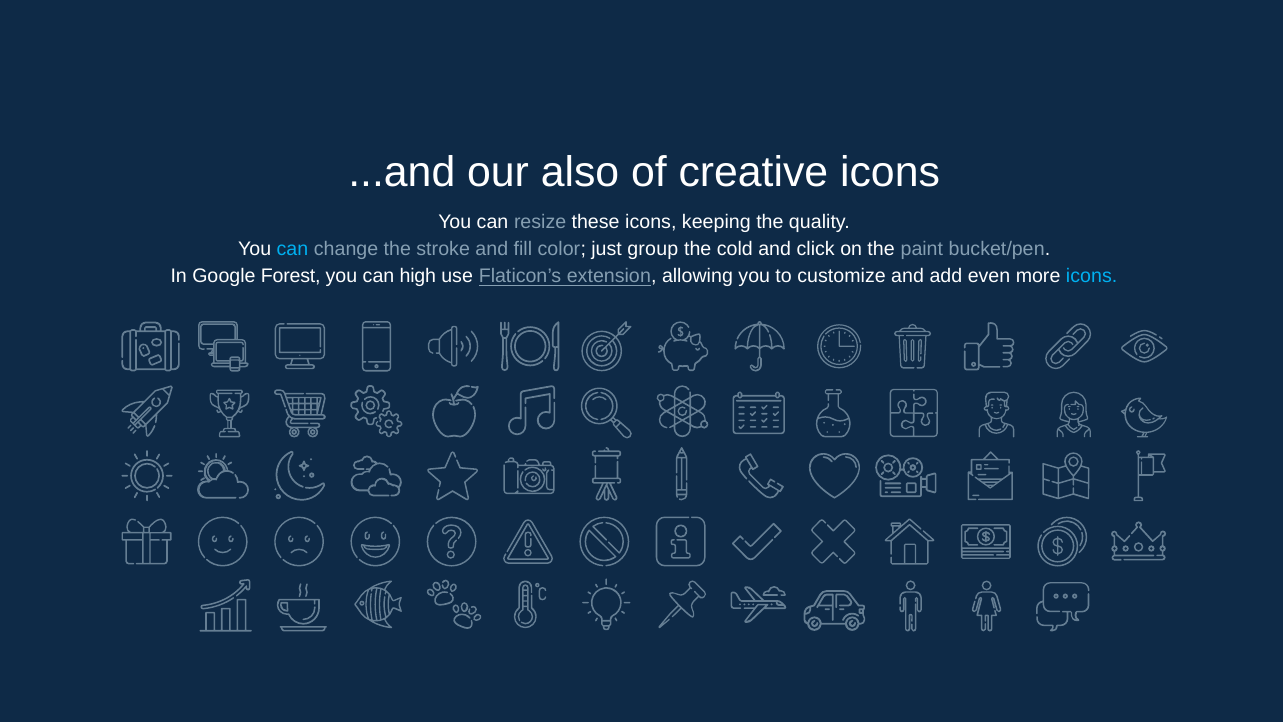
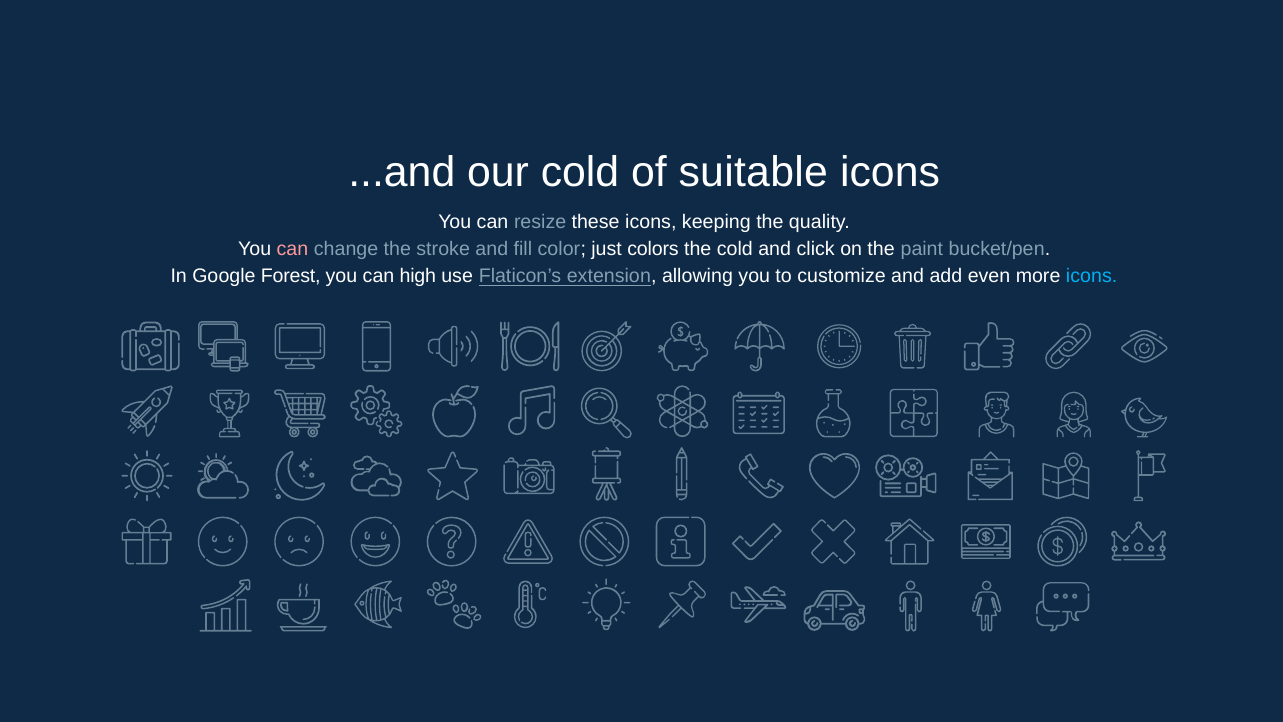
our also: also -> cold
creative: creative -> suitable
can at (292, 249) colour: light blue -> pink
group: group -> colors
